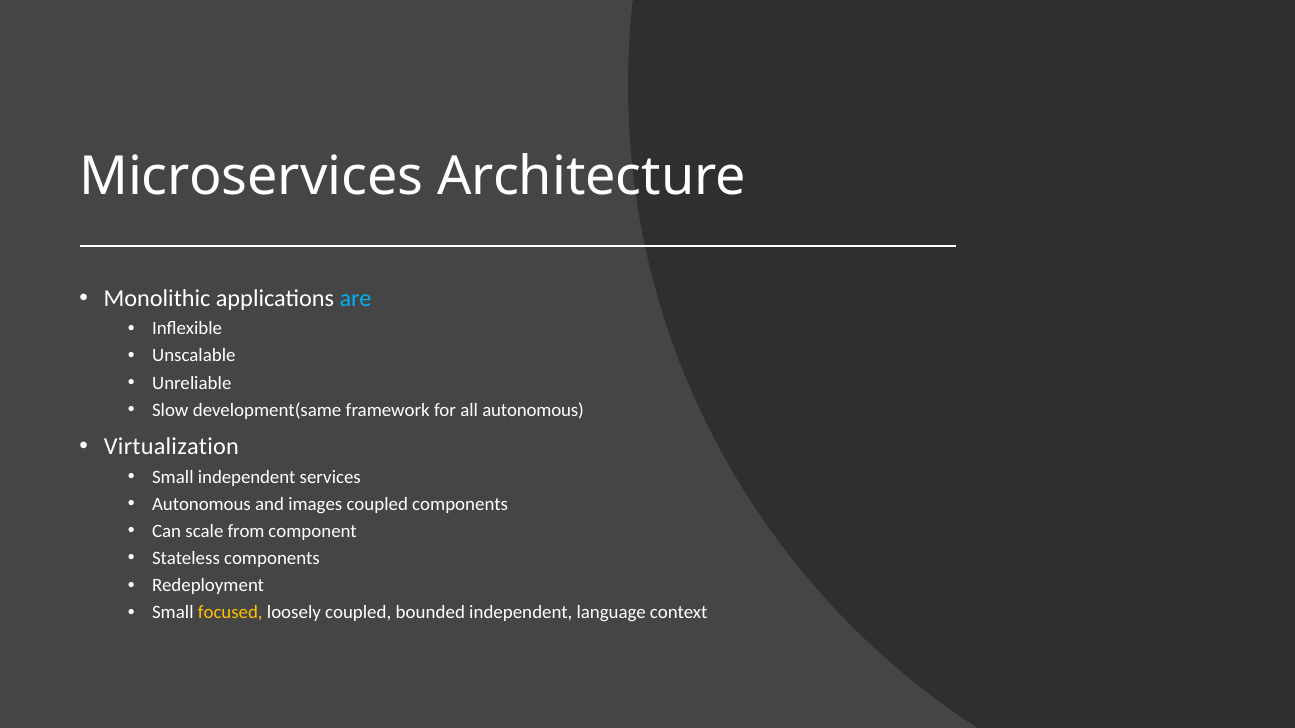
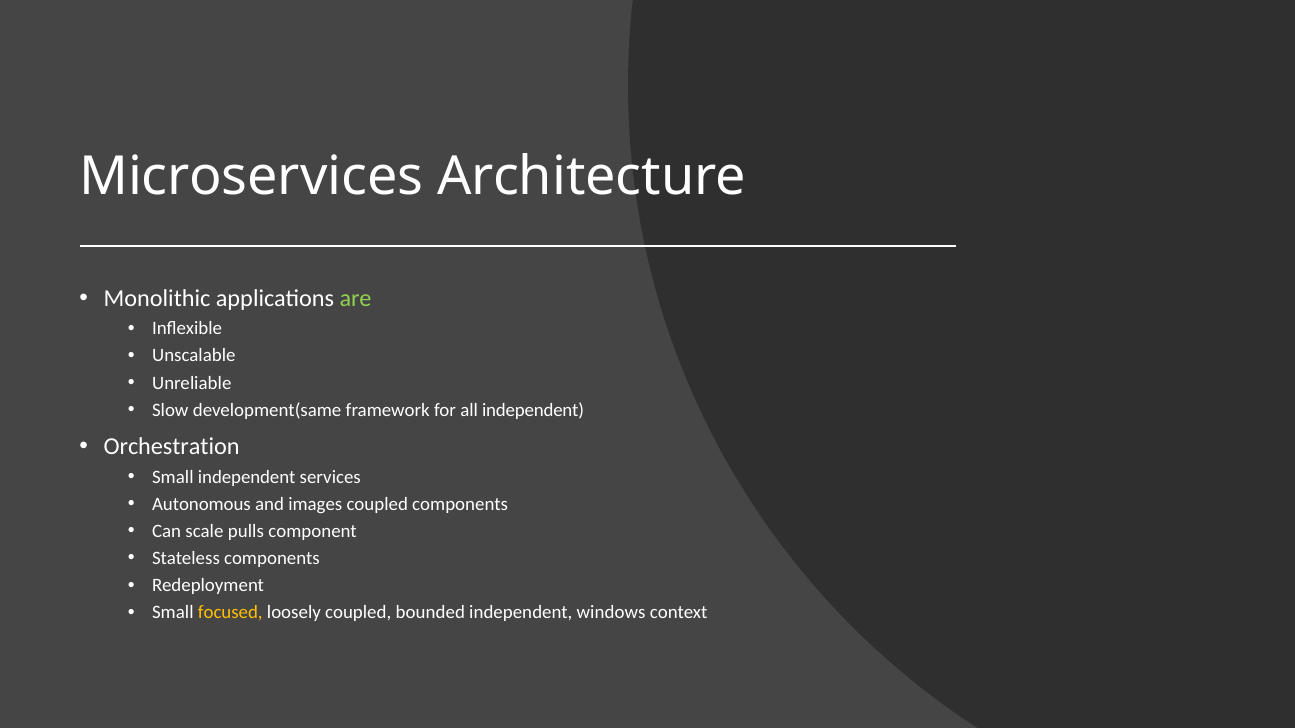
are colour: light blue -> light green
all autonomous: autonomous -> independent
Virtualization: Virtualization -> Orchestration
from: from -> pulls
language: language -> windows
